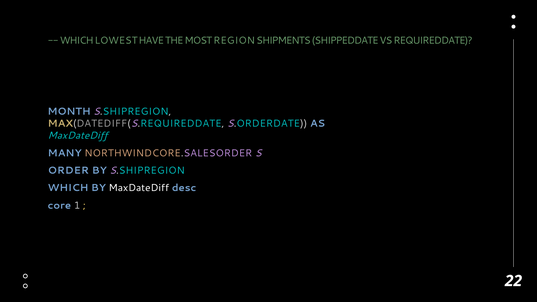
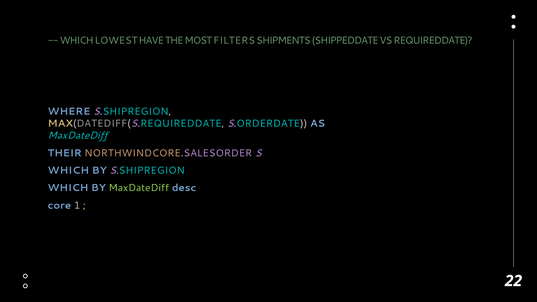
REGION: REGION -> FILTERS
MONTH: MONTH -> WHERE
MANY: MANY -> THEIR
ORDER at (68, 171): ORDER -> WHICH
MaxDateDiff at (139, 188) colour: white -> light green
